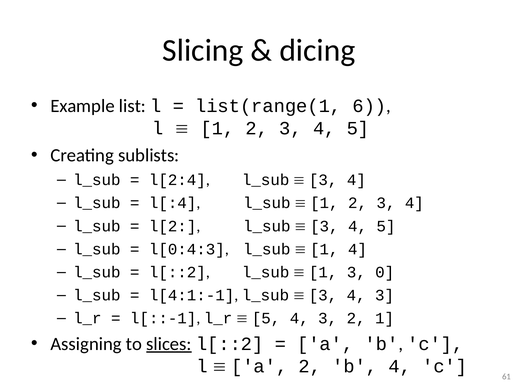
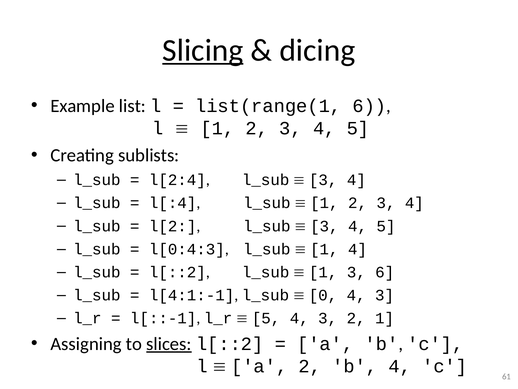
Slicing underline: none -> present
3 0: 0 -> 6
3 at (323, 295): 3 -> 0
